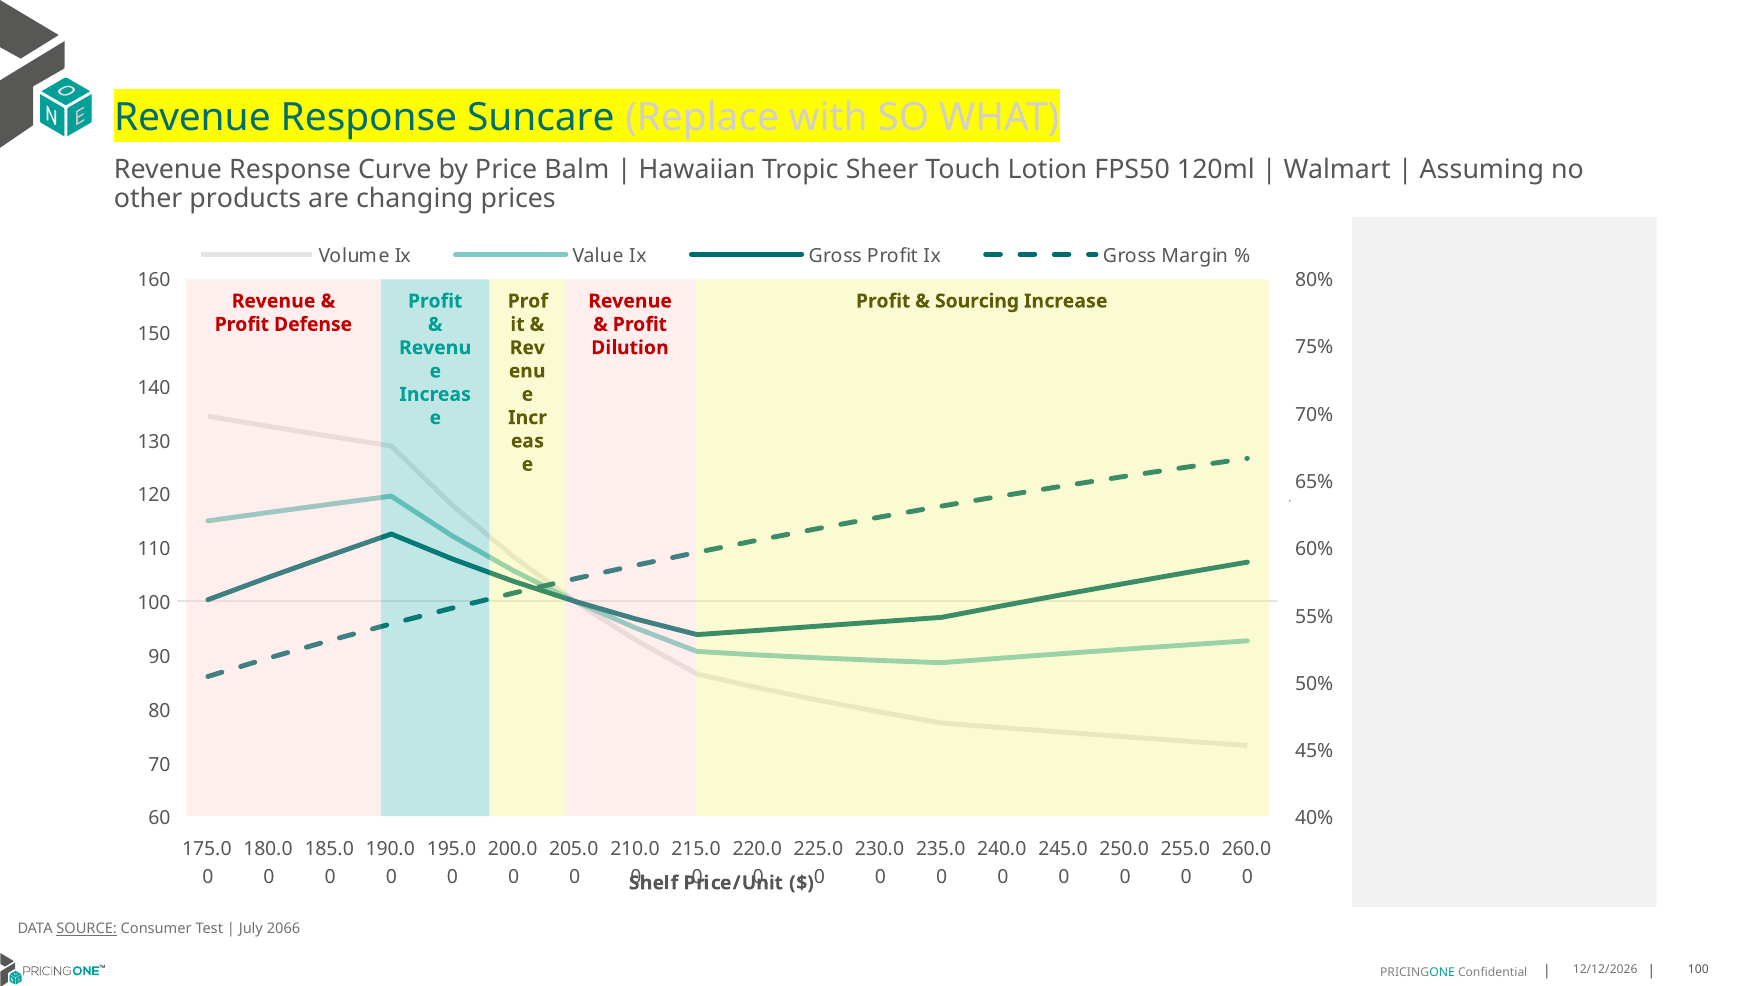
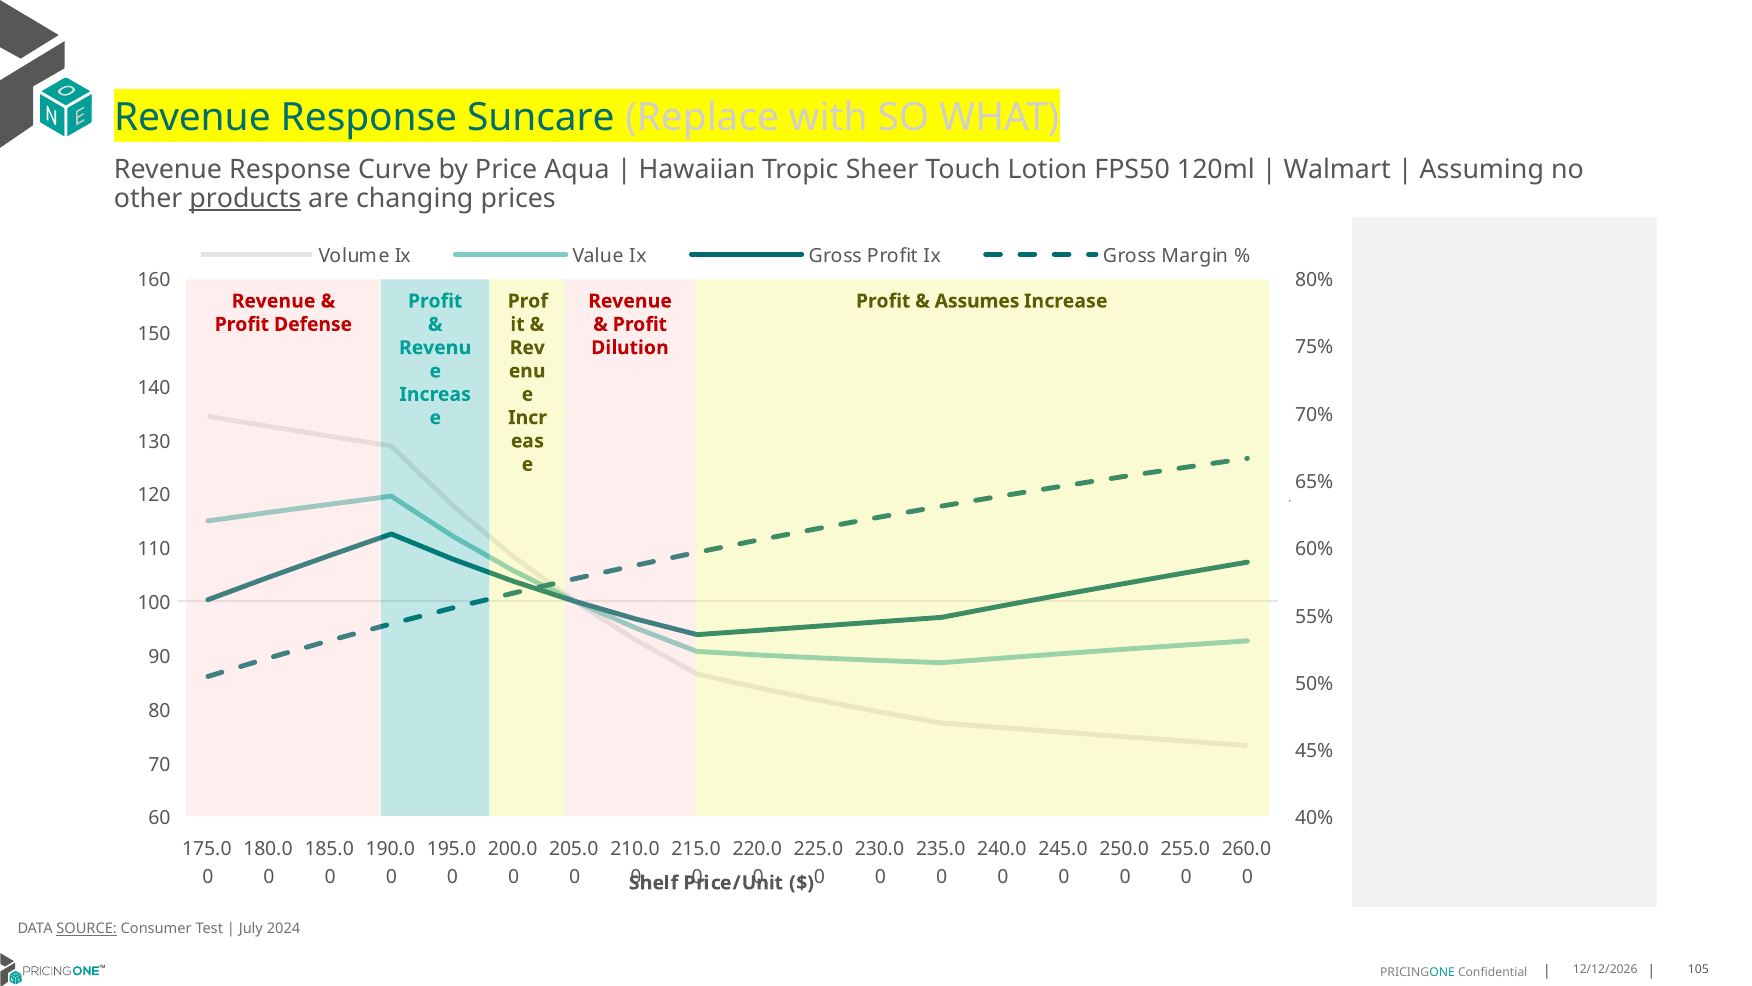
Balm: Balm -> Aqua
products underline: none -> present
Sourcing: Sourcing -> Assumes
2066: 2066 -> 2024
100 at (1698, 969): 100 -> 105
